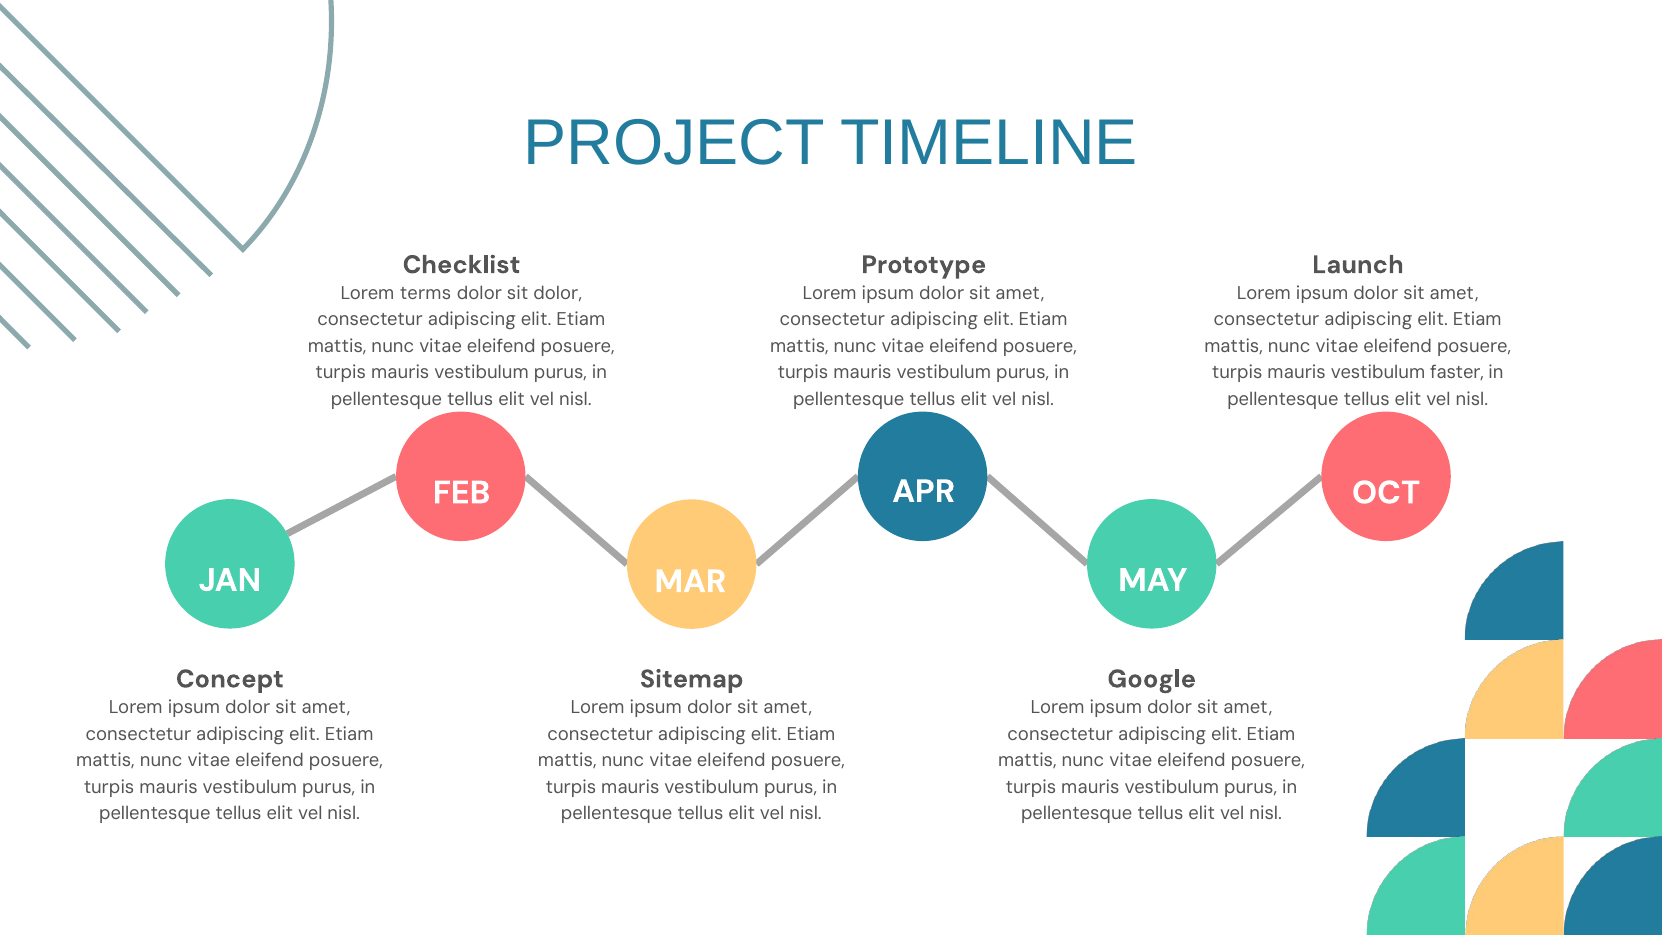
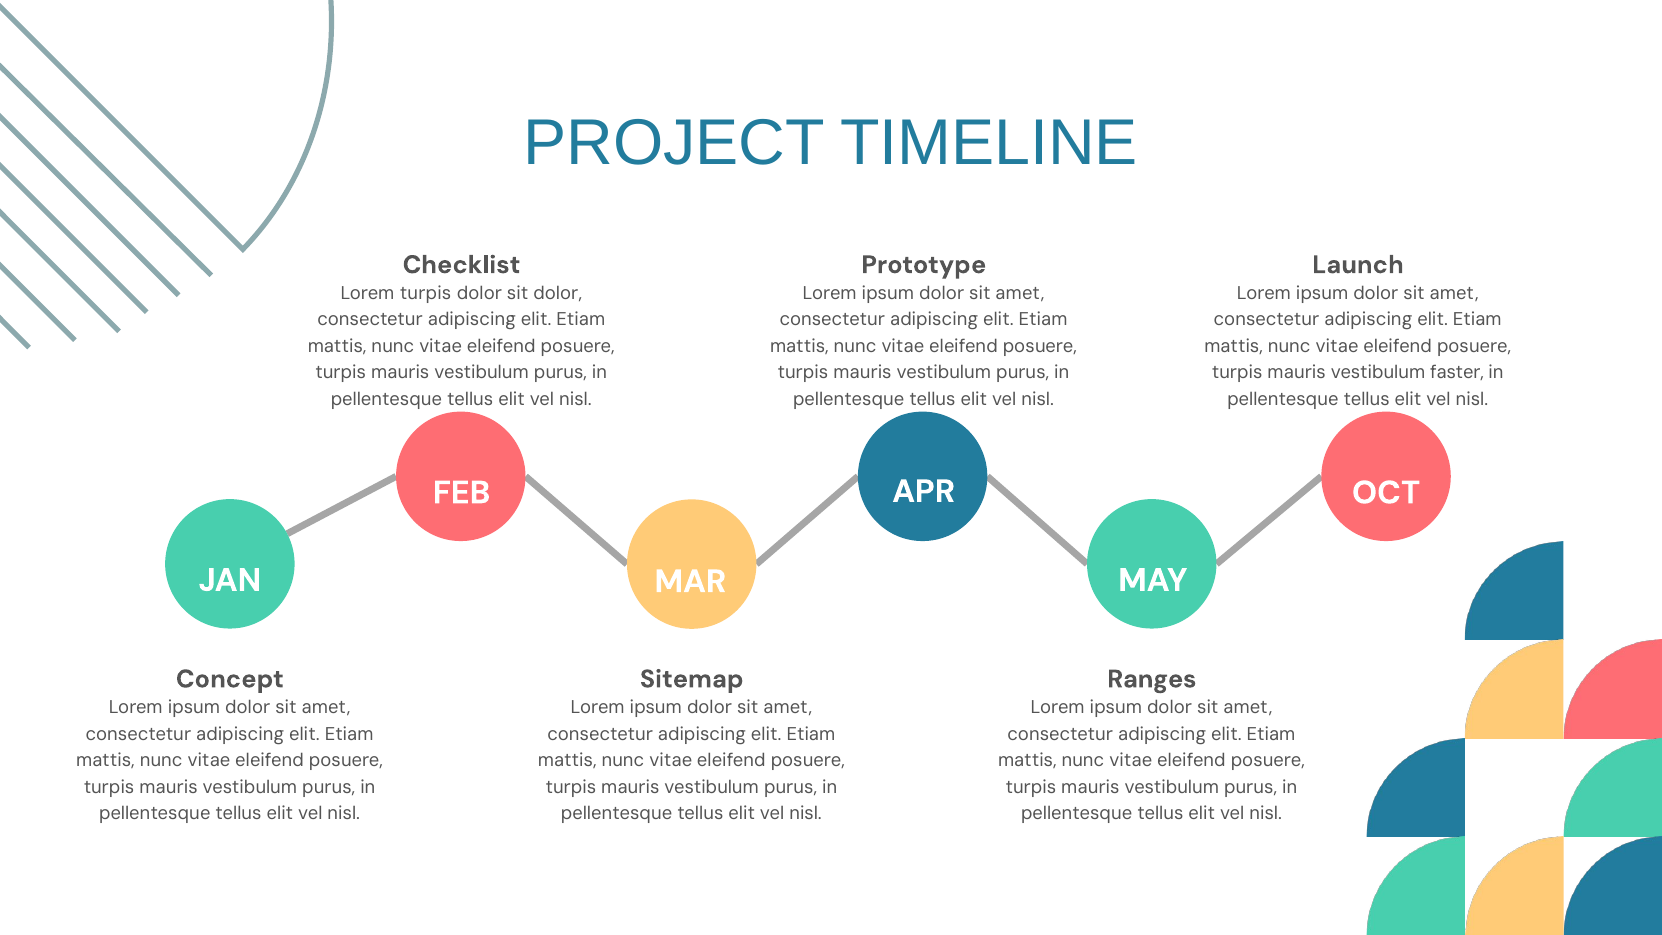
Lorem terms: terms -> turpis
Google: Google -> Ranges
